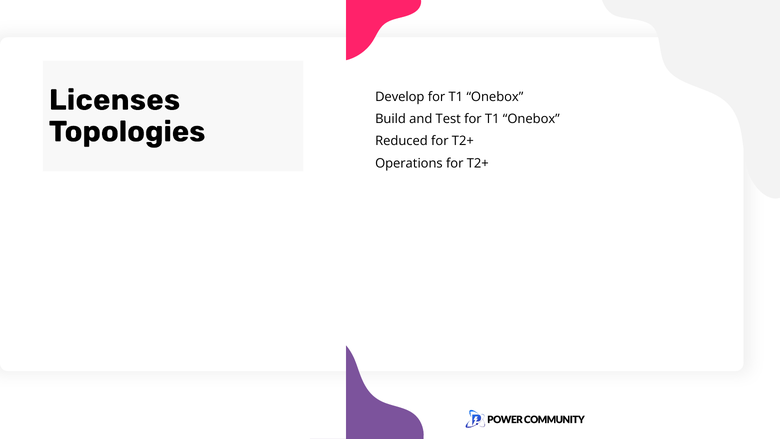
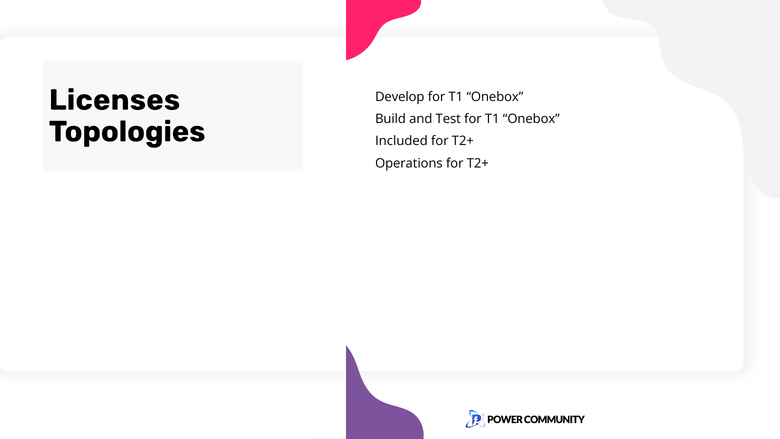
Reduced: Reduced -> Included
